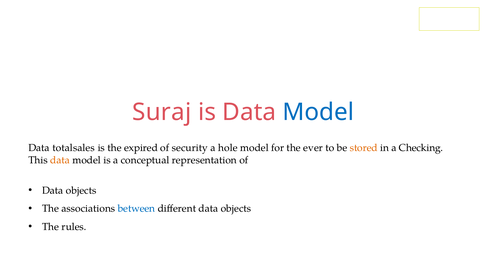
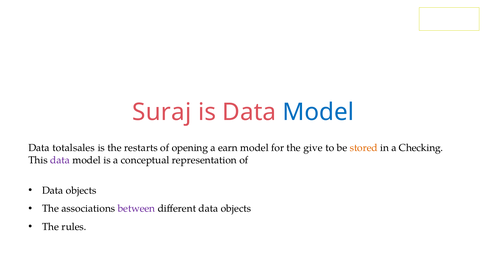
expired: expired -> restarts
security: security -> opening
hole: hole -> earn
ever: ever -> give
data at (60, 160) colour: orange -> purple
between colour: blue -> purple
